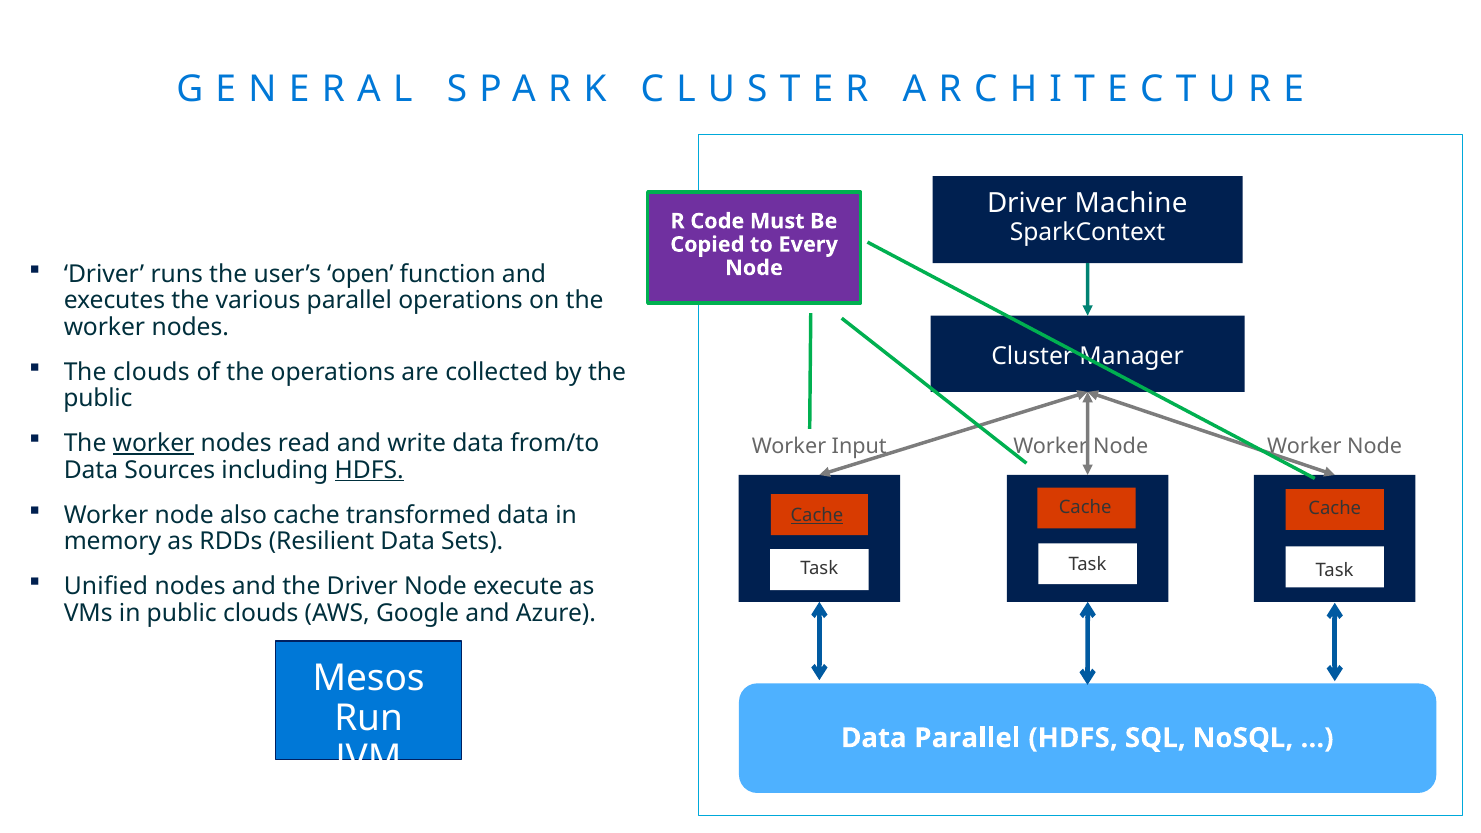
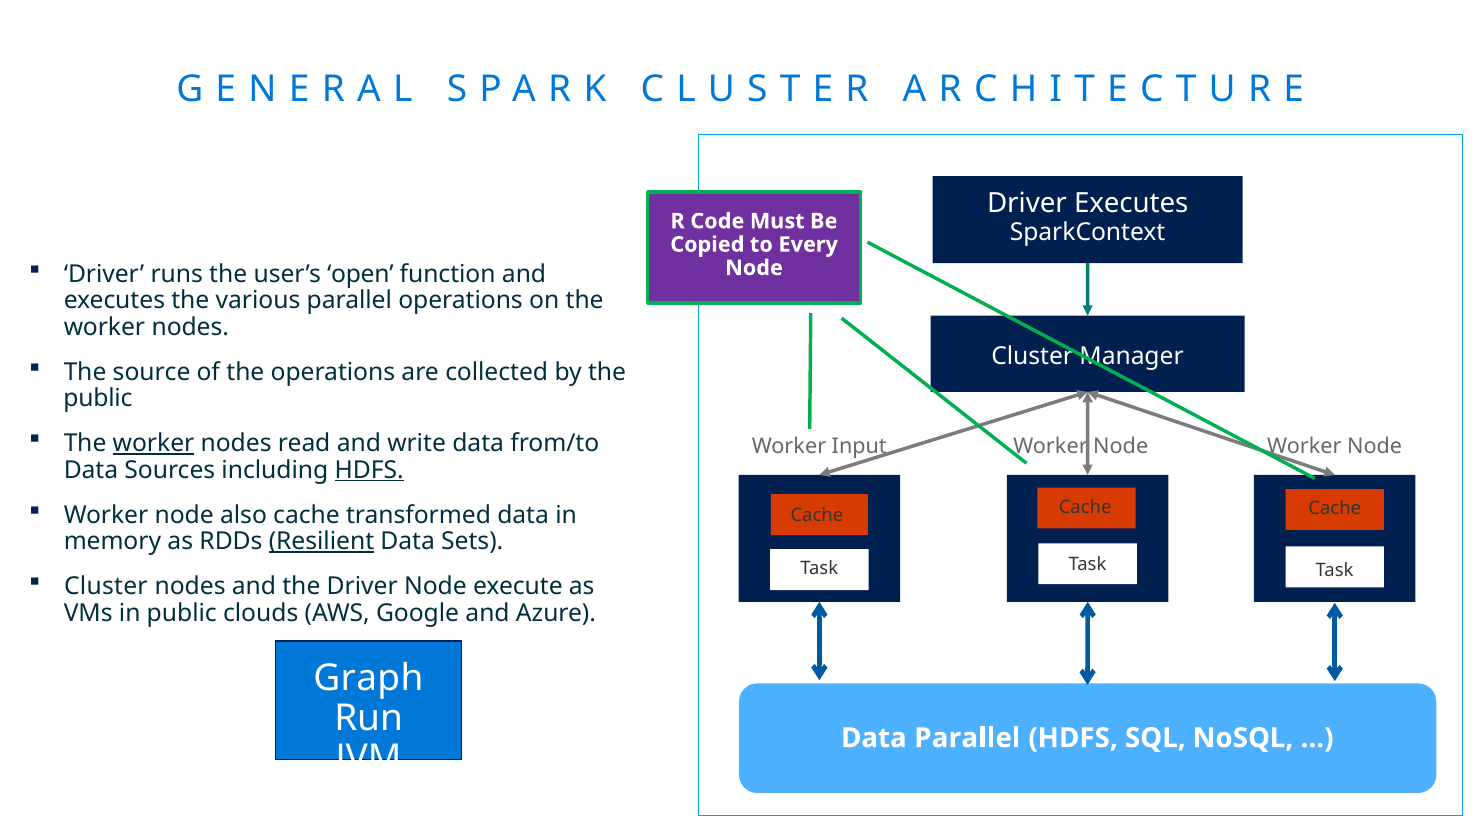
Driver Machine: Machine -> Executes
The clouds: clouds -> source
Cache at (817, 515) underline: present -> none
Resilient underline: none -> present
Unified at (106, 586): Unified -> Cluster
Mesos: Mesos -> Graph
